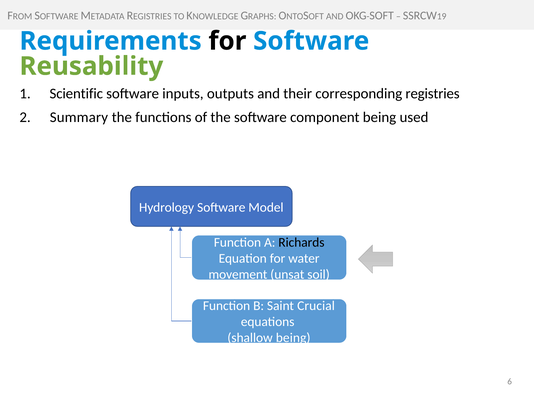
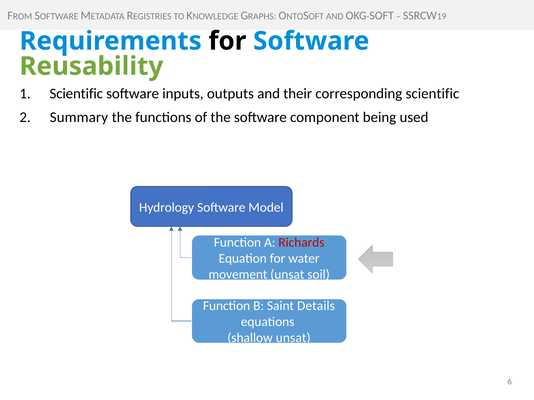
corresponding registries: registries -> scientific
Richards colour: black -> red
Crucial: Crucial -> Details
shallow being: being -> unsat
